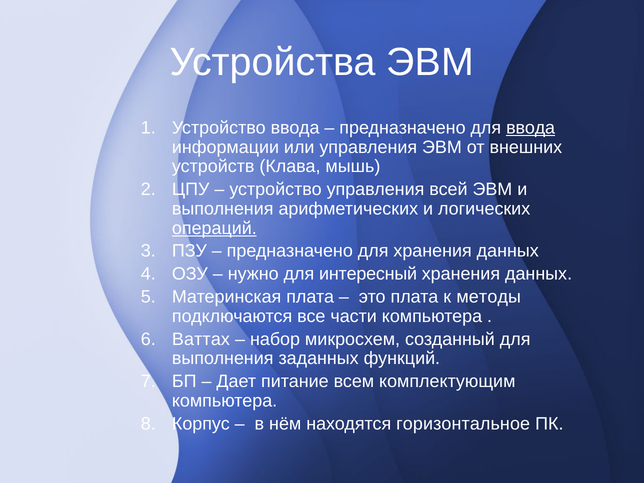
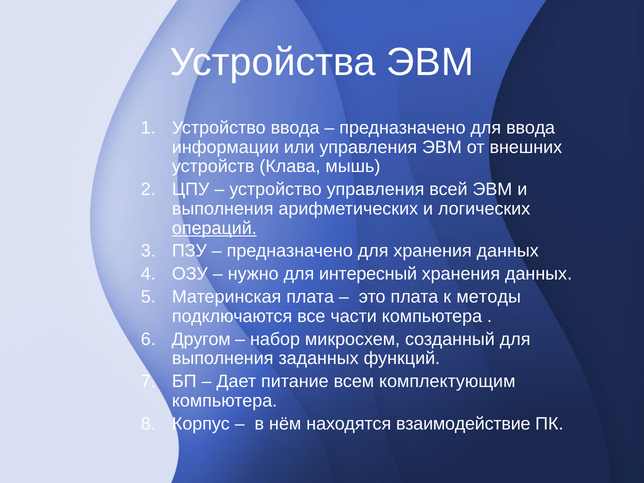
ввода at (531, 128) underline: present -> none
Ваттах: Ваттах -> Другом
горизонтальное: горизонтальное -> взаимодействие
